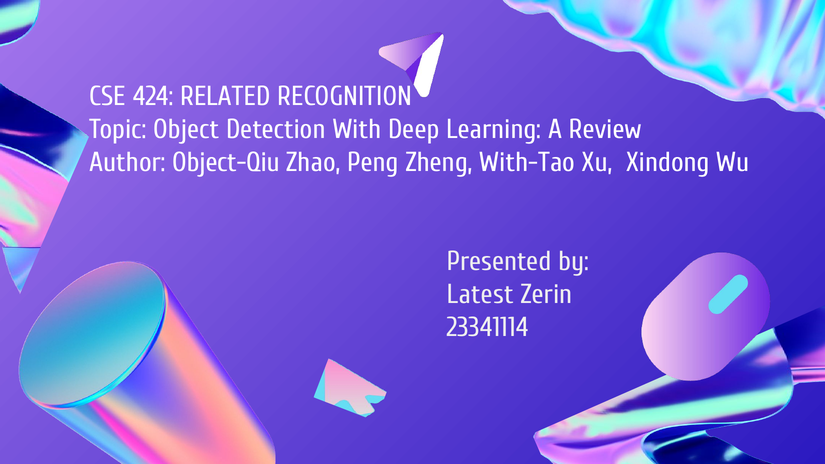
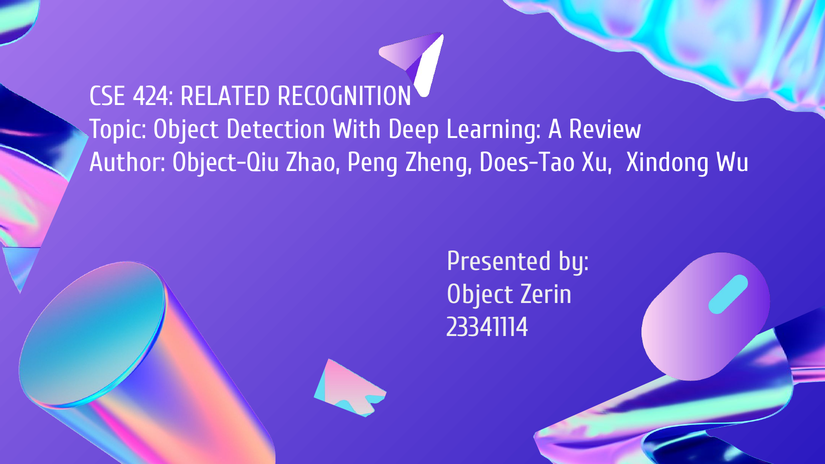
With-Tao: With-Tao -> Does-Tao
Latest at (480, 294): Latest -> Object
